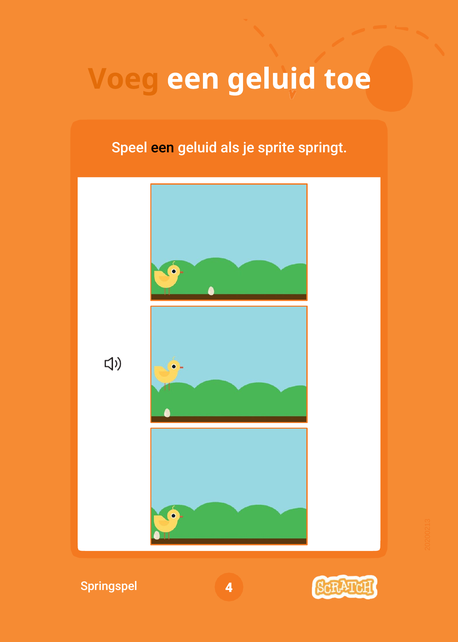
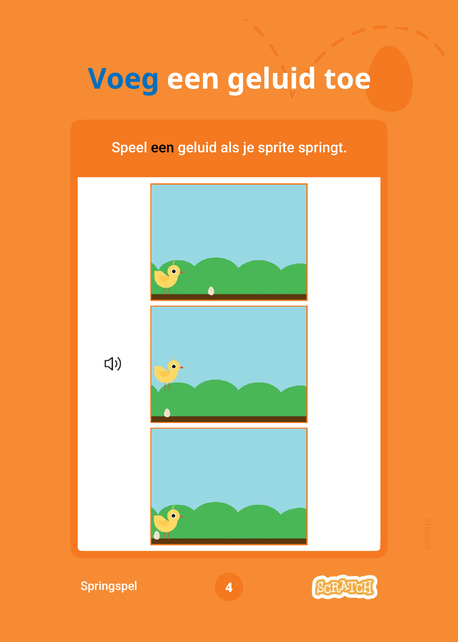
Voeg colour: orange -> blue
